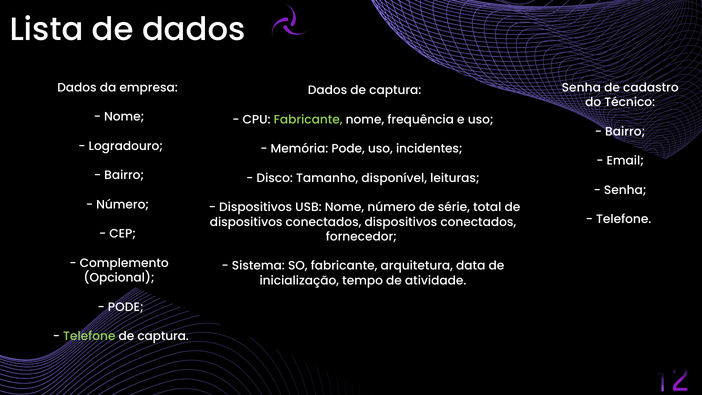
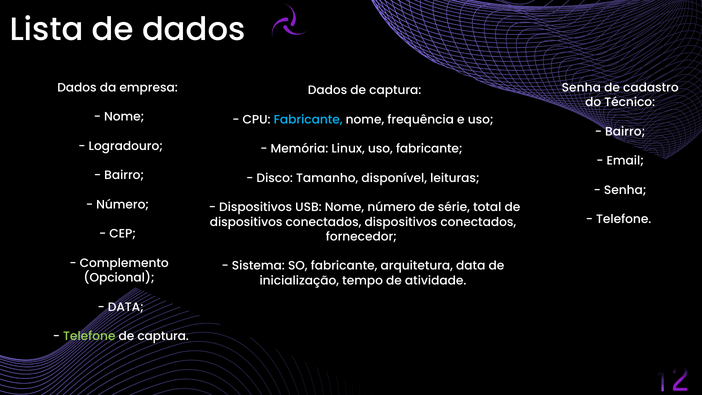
Fabricante at (308, 120) colour: light green -> light blue
Memória Pode: Pode -> Linux
uso incidentes: incidentes -> fabricante
PODE at (126, 307): PODE -> DATA
